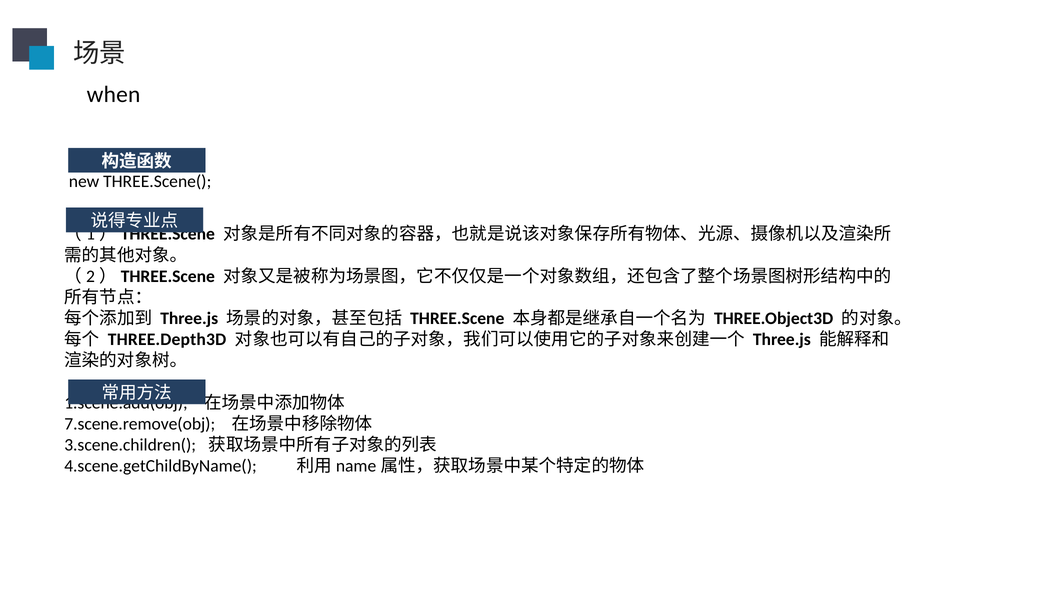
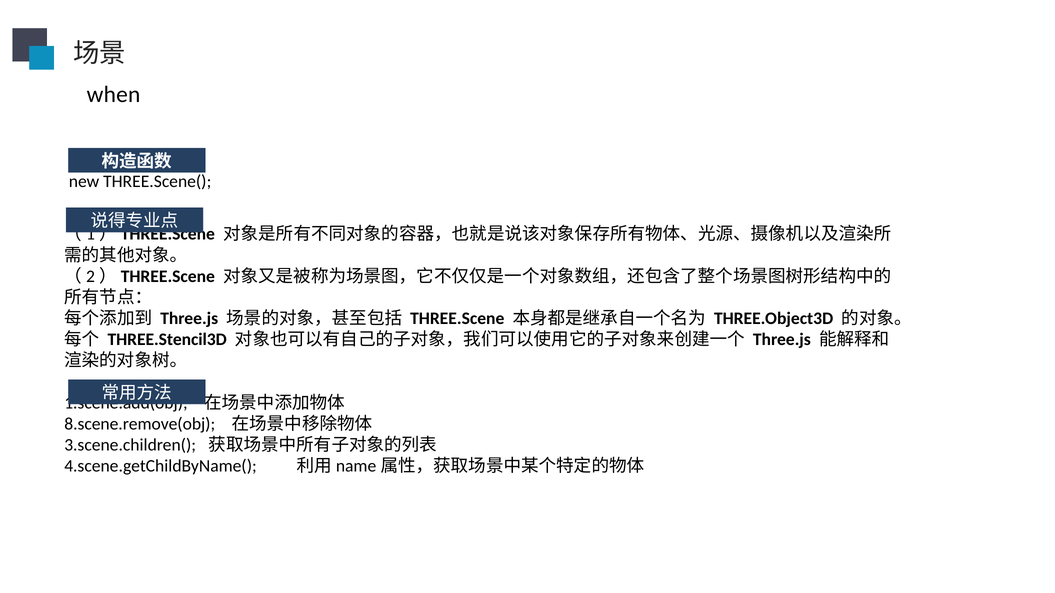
THREE.Depth3D: THREE.Depth3D -> THREE.Stencil3D
7.scene.remove(obj: 7.scene.remove(obj -> 8.scene.remove(obj
